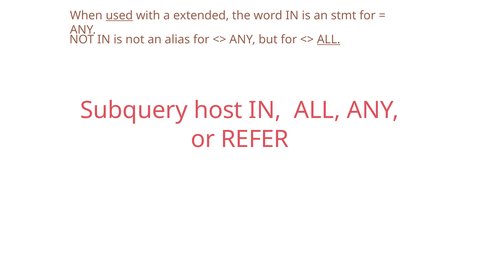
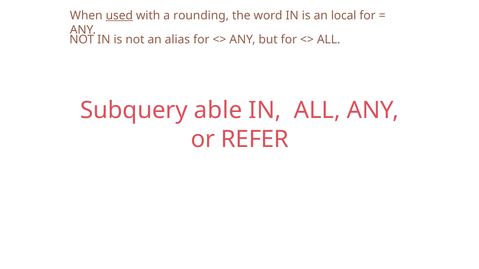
extended: extended -> rounding
stmt: stmt -> local
ALL at (329, 40) underline: present -> none
host: host -> able
